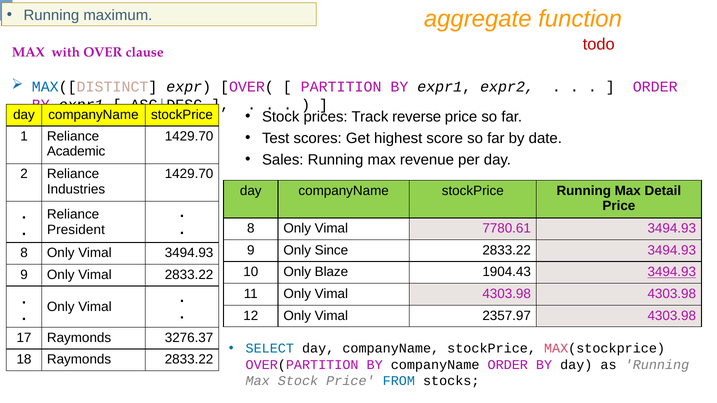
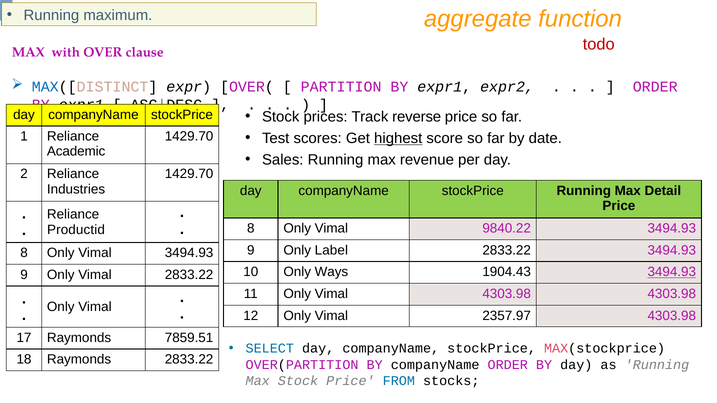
highest underline: none -> present
7780.61: 7780.61 -> 9840.22
President: President -> Productid
Since: Since -> Label
Blaze: Blaze -> Ways
3276.37: 3276.37 -> 7859.51
